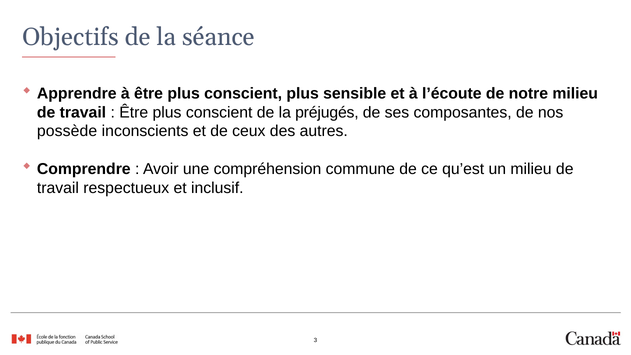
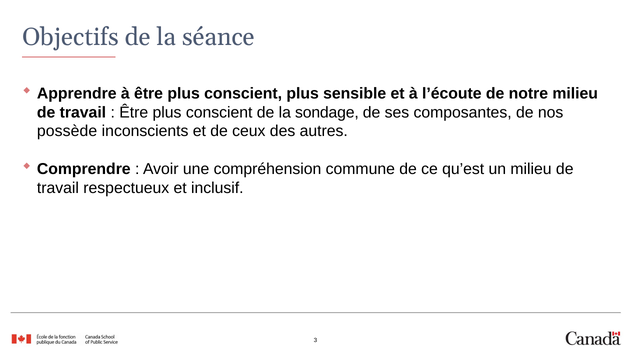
préjugés: préjugés -> sondage
